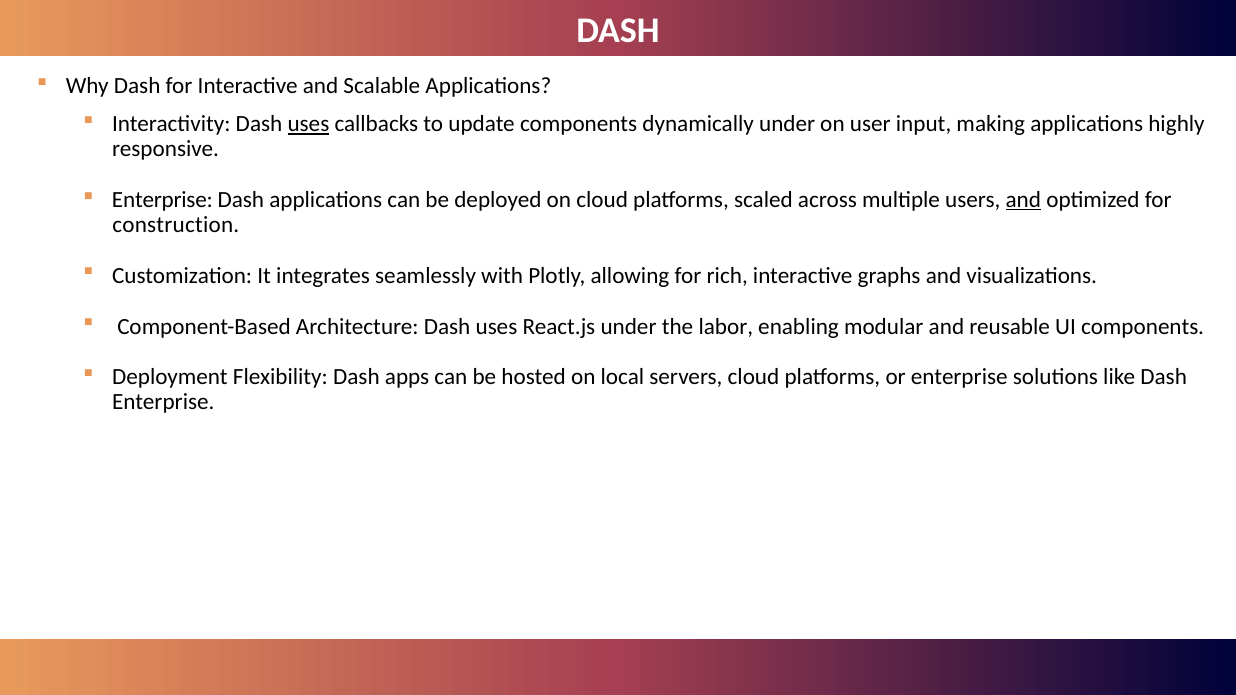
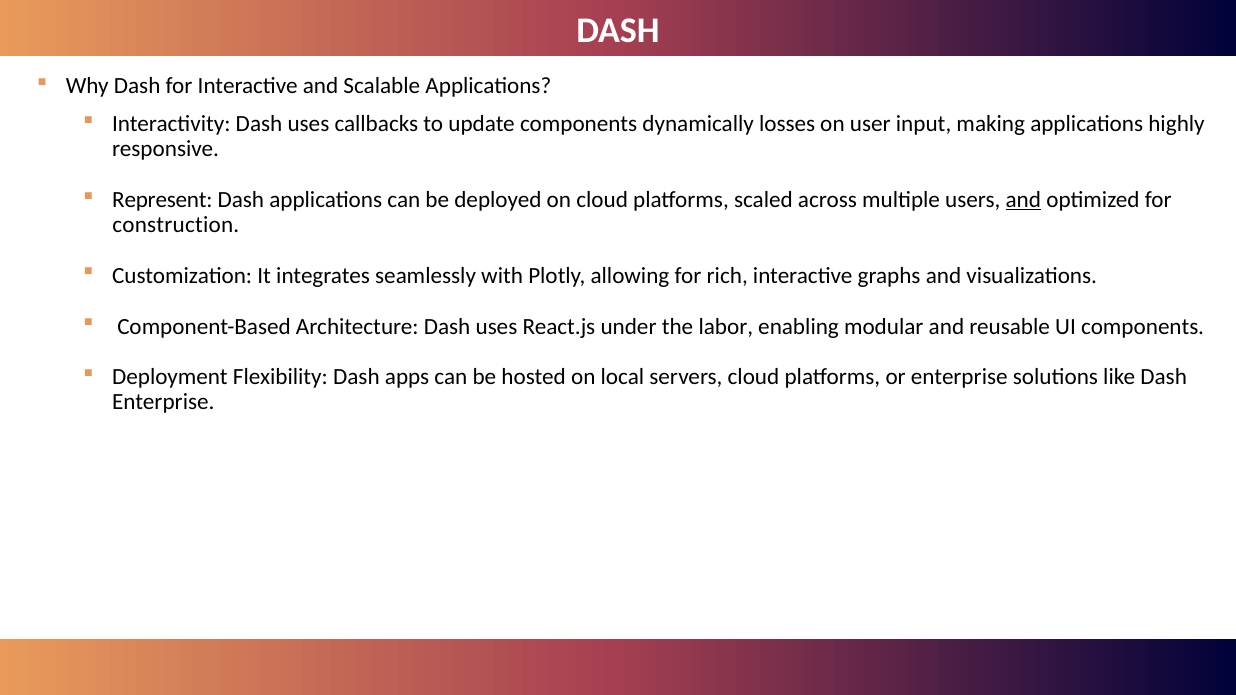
uses at (308, 124) underline: present -> none
dynamically under: under -> losses
Enterprise at (162, 200): Enterprise -> Represent
